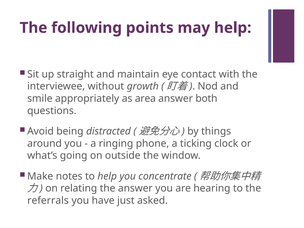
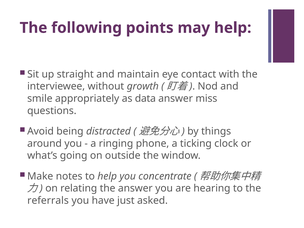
area: area -> data
both: both -> miss
